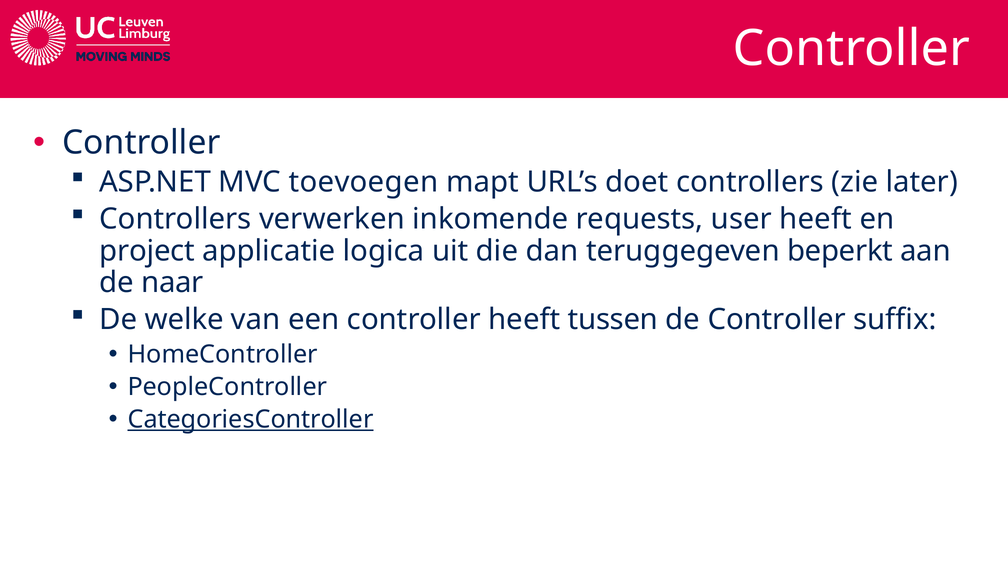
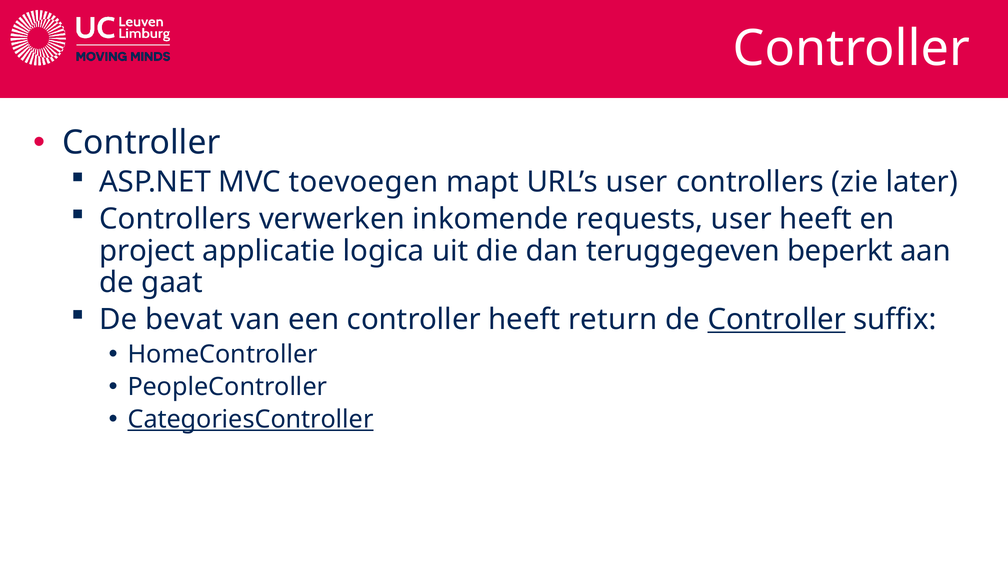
URL’s doet: doet -> user
naar: naar -> gaat
welke: welke -> bevat
tussen: tussen -> return
Controller at (777, 320) underline: none -> present
